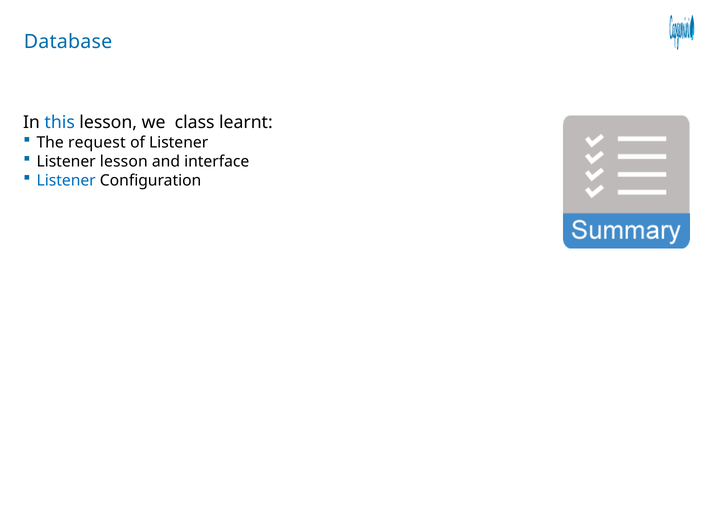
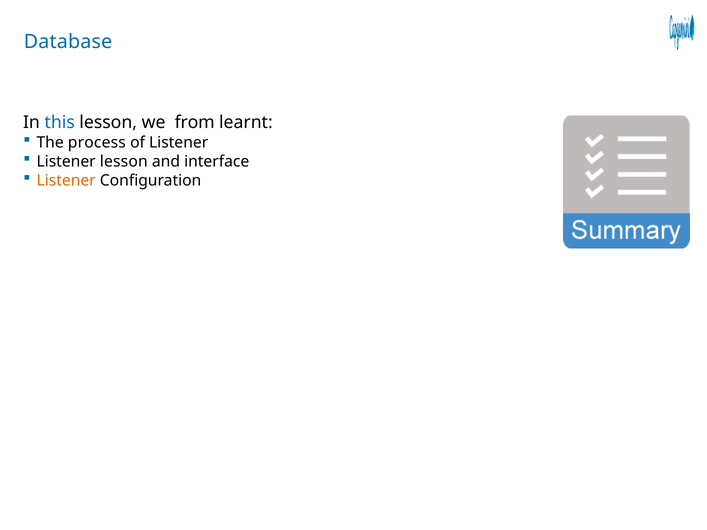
class: class -> from
request: request -> process
Listener at (66, 181) colour: blue -> orange
